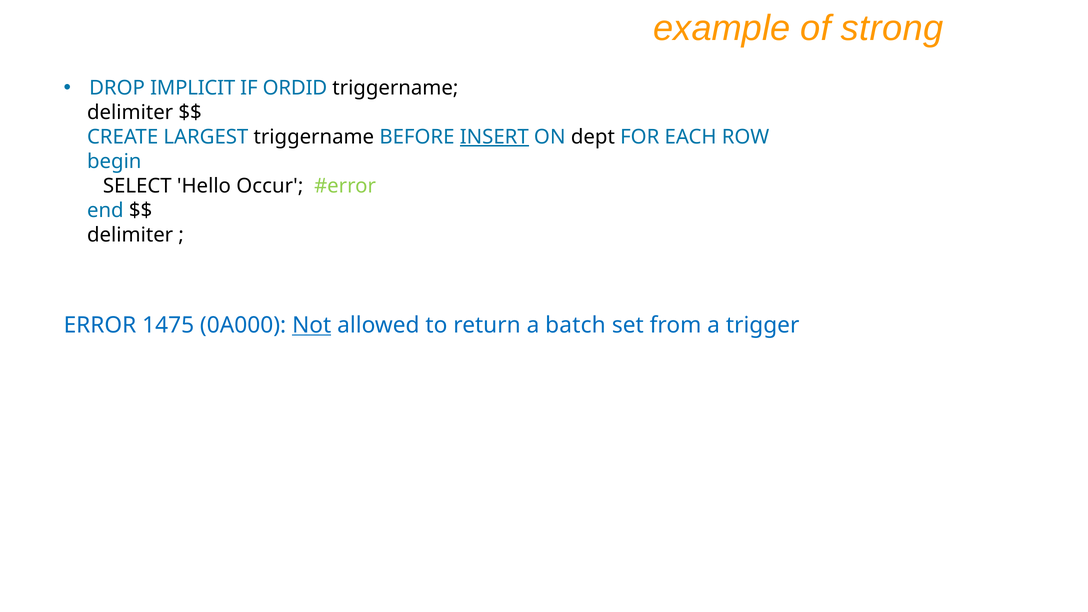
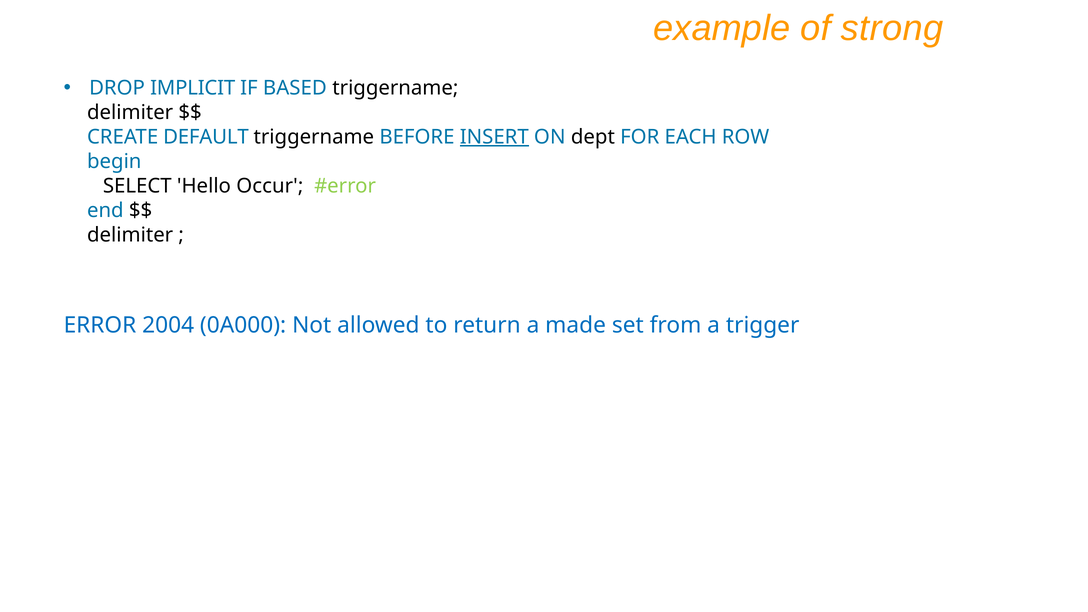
ORDID: ORDID -> BASED
LARGEST: LARGEST -> DEFAULT
1475: 1475 -> 2004
Not underline: present -> none
batch: batch -> made
